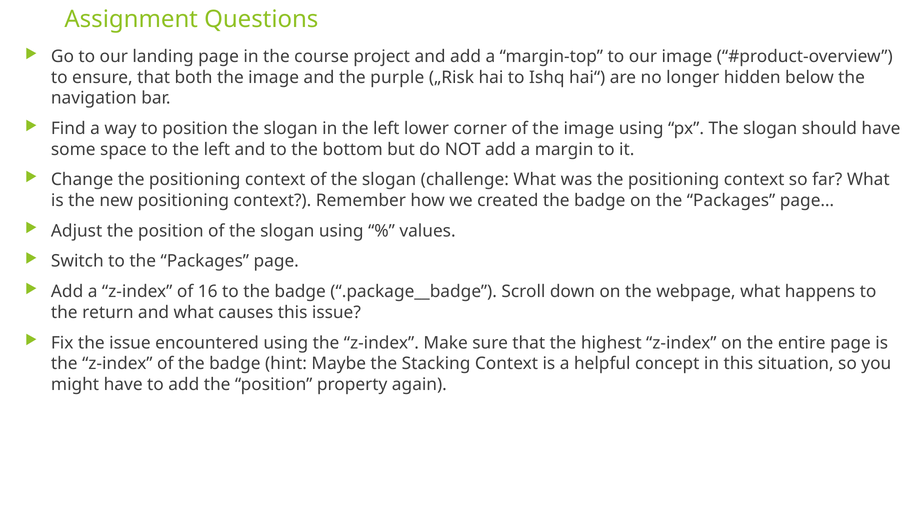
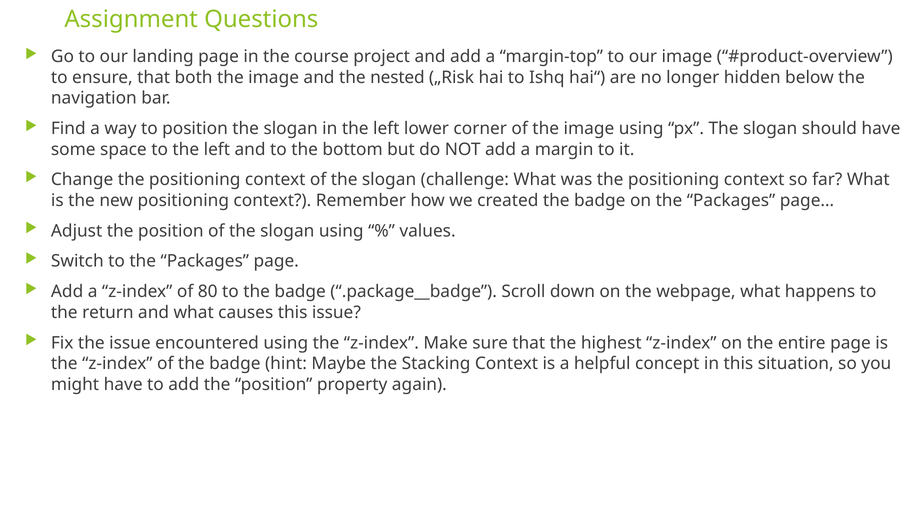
purple: purple -> nested
16: 16 -> 80
